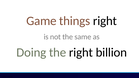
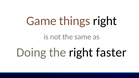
billion: billion -> faster
